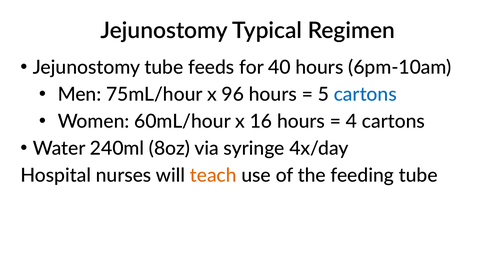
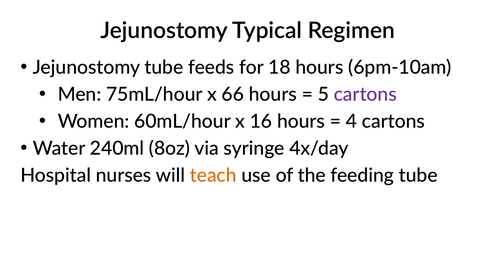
40: 40 -> 18
96: 96 -> 66
cartons at (365, 95) colour: blue -> purple
